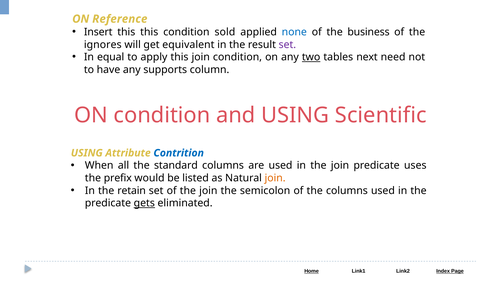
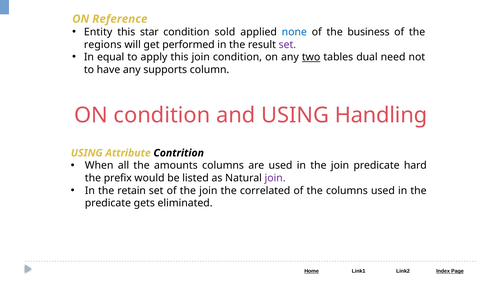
Insert: Insert -> Entity
this this: this -> star
ignores: ignores -> regions
equivalent: equivalent -> performed
next: next -> dual
Scientific: Scientific -> Handling
Contrition colour: blue -> black
standard: standard -> amounts
uses: uses -> hard
join at (275, 178) colour: orange -> purple
semicolon: semicolon -> correlated
gets underline: present -> none
